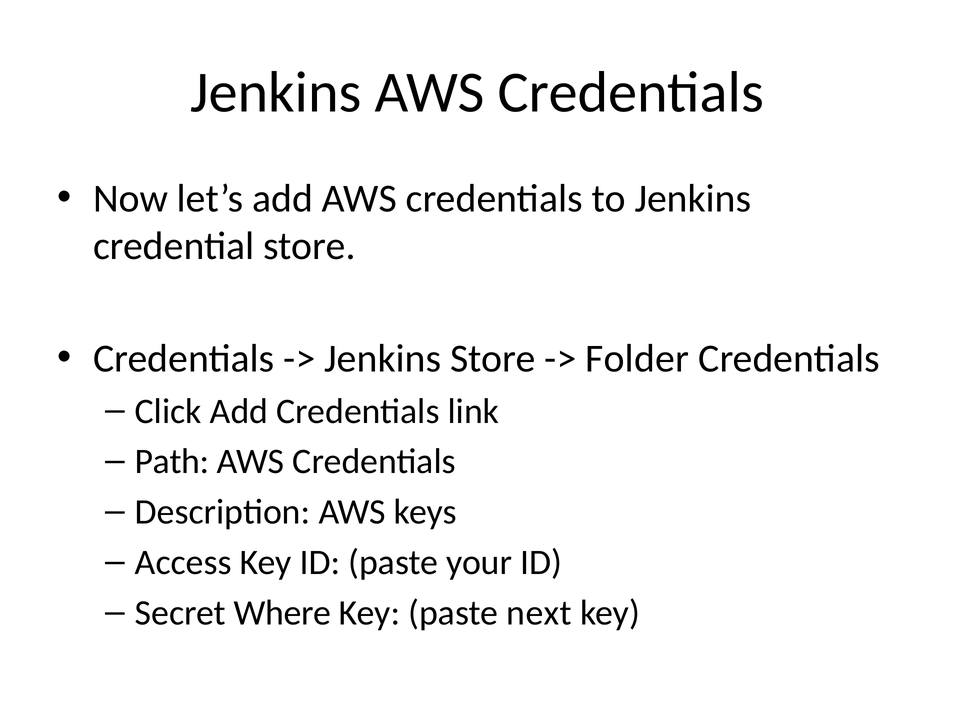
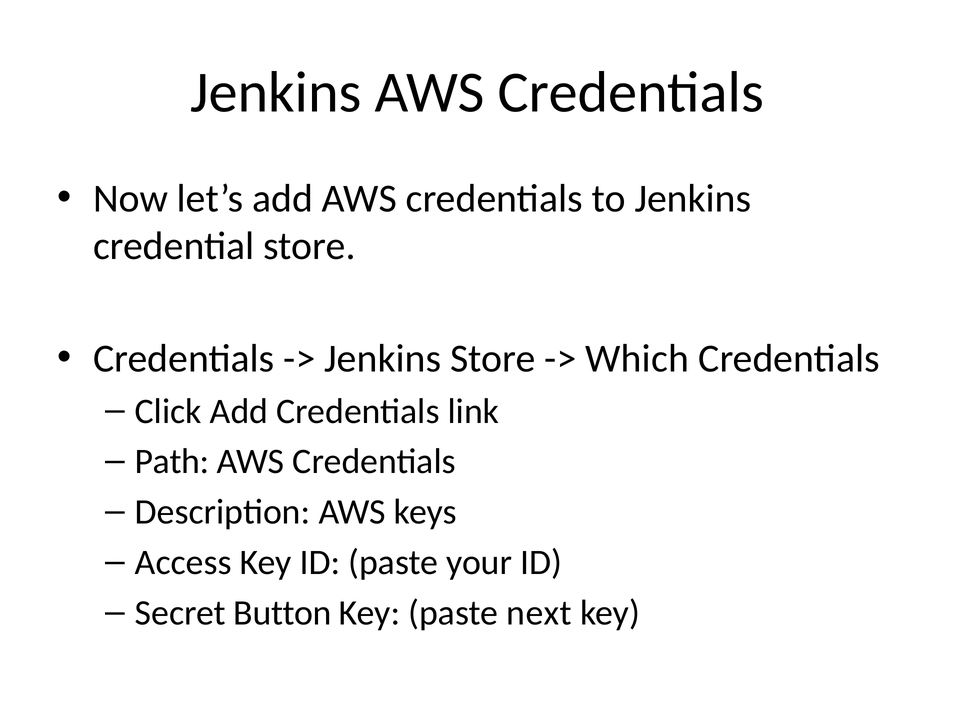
Folder: Folder -> Which
Where: Where -> Button
